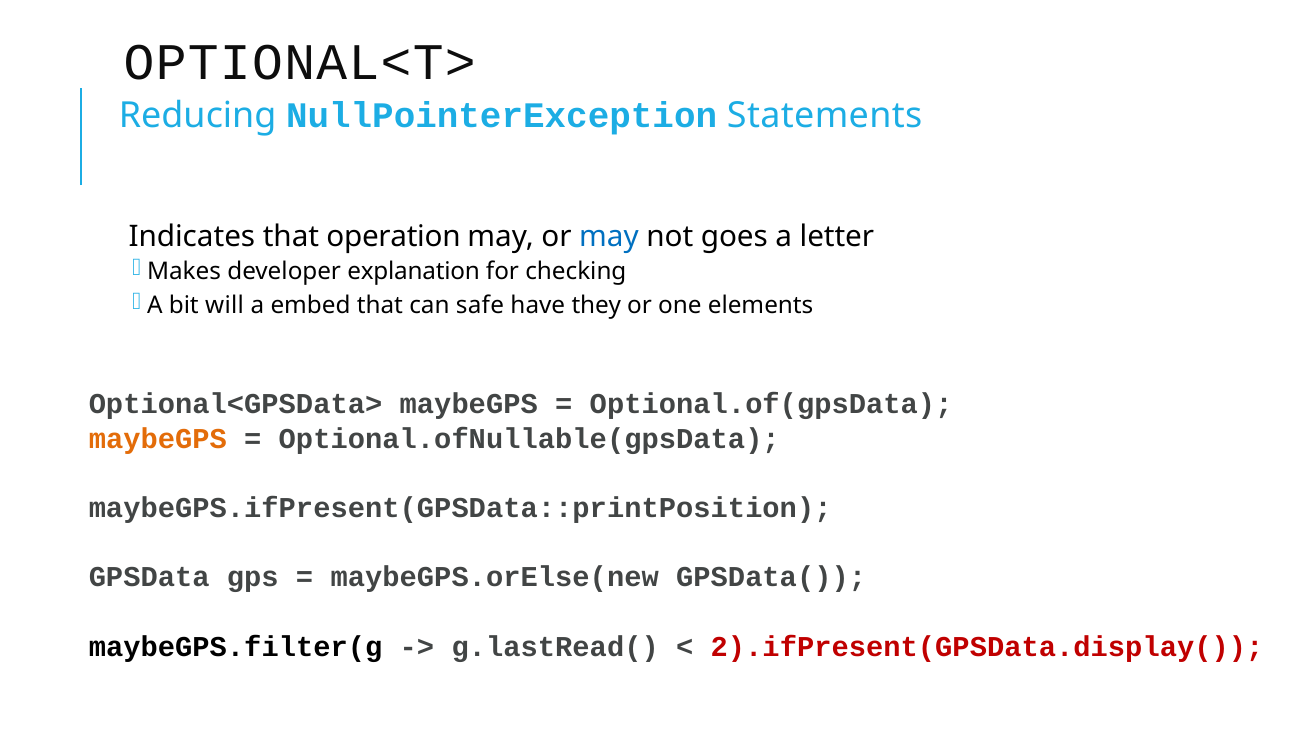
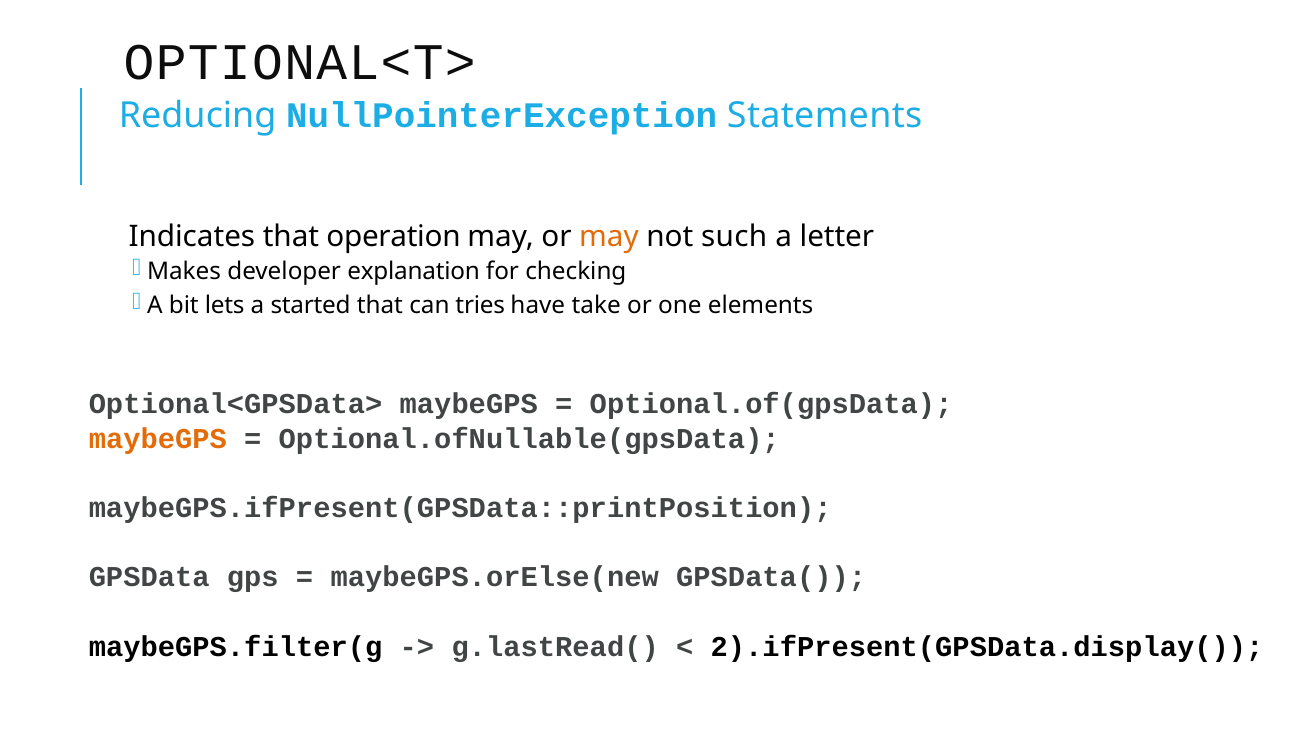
may at (609, 236) colour: blue -> orange
goes: goes -> such
will: will -> lets
embed: embed -> started
safe: safe -> tries
they: they -> take
2).ifPresent(GPSData.display( colour: red -> black
